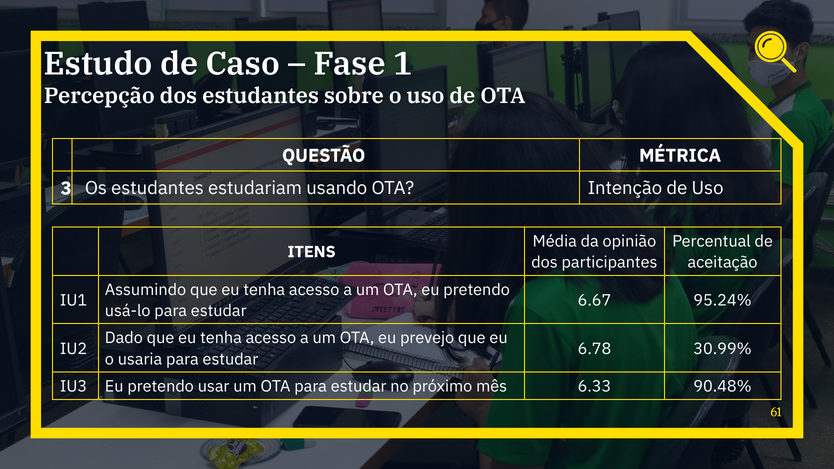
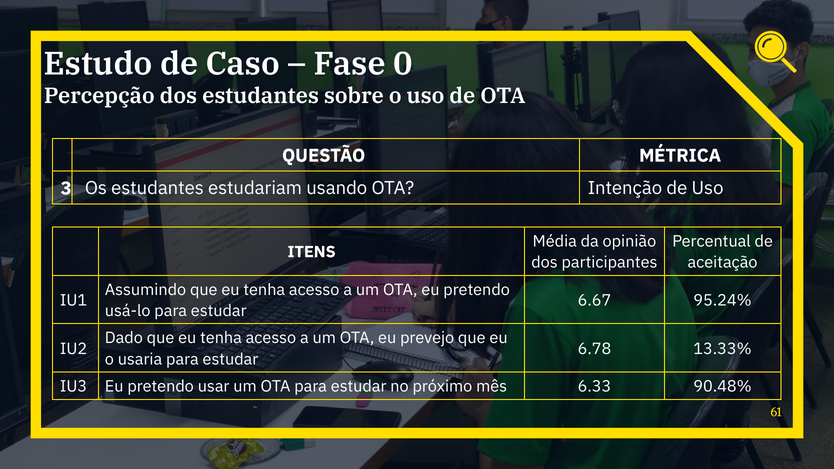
1: 1 -> 0
30.99%: 30.99% -> 13.33%
